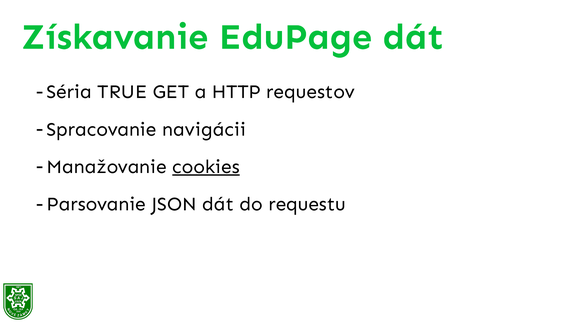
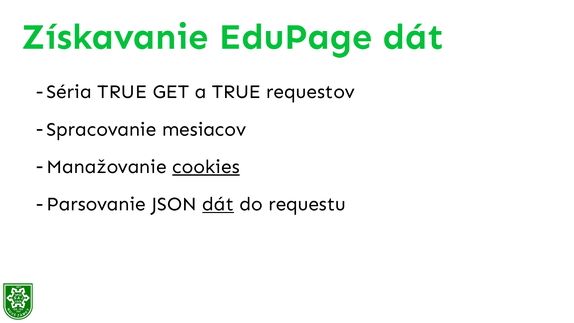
a HTTP: HTTP -> TRUE
navigácii: navigácii -> mesiacov
dát at (218, 204) underline: none -> present
